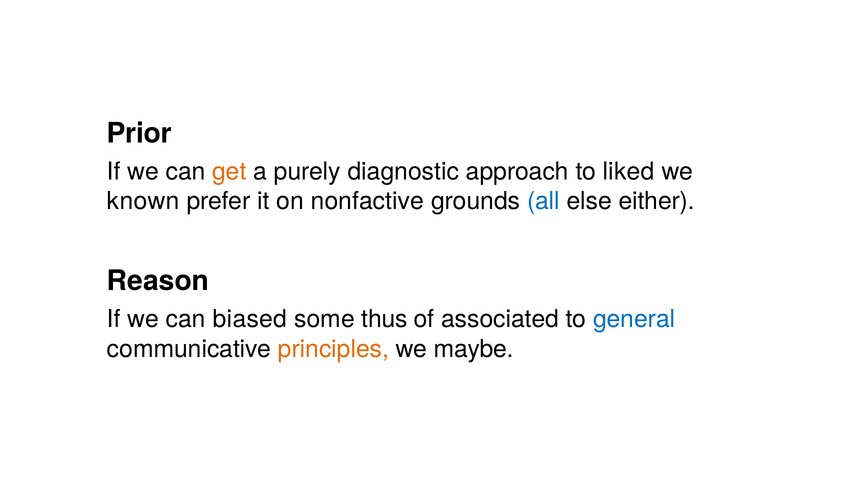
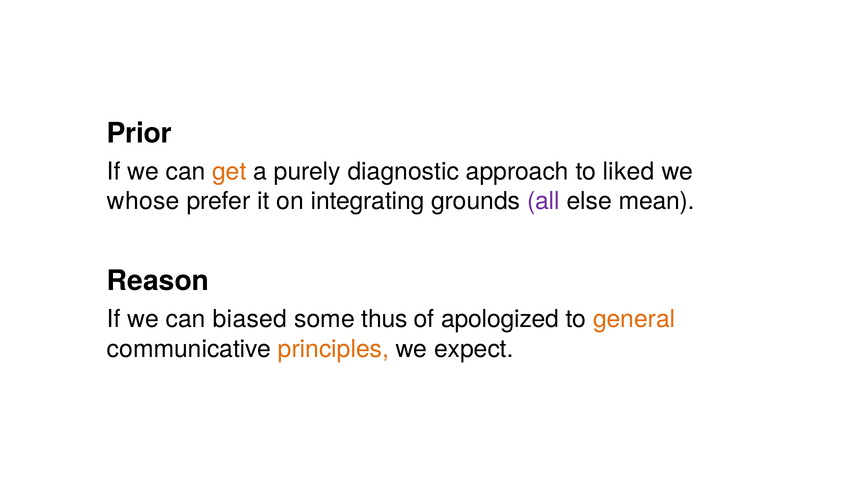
known: known -> whose
nonfactive: nonfactive -> integrating
all colour: blue -> purple
either: either -> mean
associated: associated -> apologized
general colour: blue -> orange
maybe: maybe -> expect
